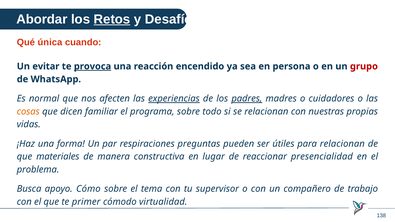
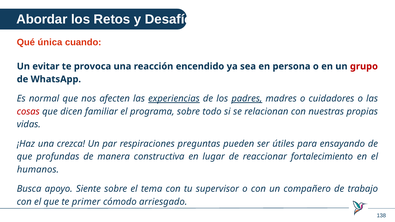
Retos underline: present -> none
provoca underline: present -> none
cosas colour: orange -> red
forma: forma -> crezca
para relacionan: relacionan -> ensayando
materiales: materiales -> profundas
presencialidad: presencialidad -> fortalecimiento
problema: problema -> humanos
Cómo: Cómo -> Siente
virtualidad: virtualidad -> arriesgado
